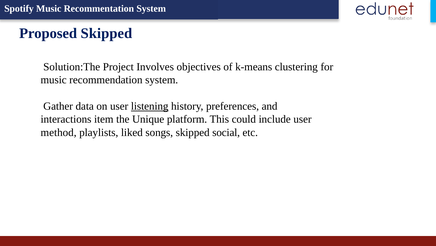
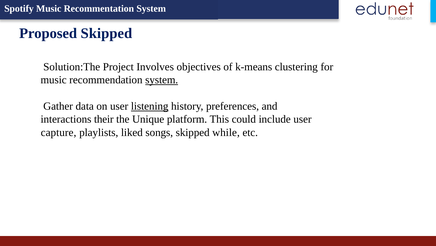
system at (162, 80) underline: none -> present
item: item -> their
method: method -> capture
social: social -> while
